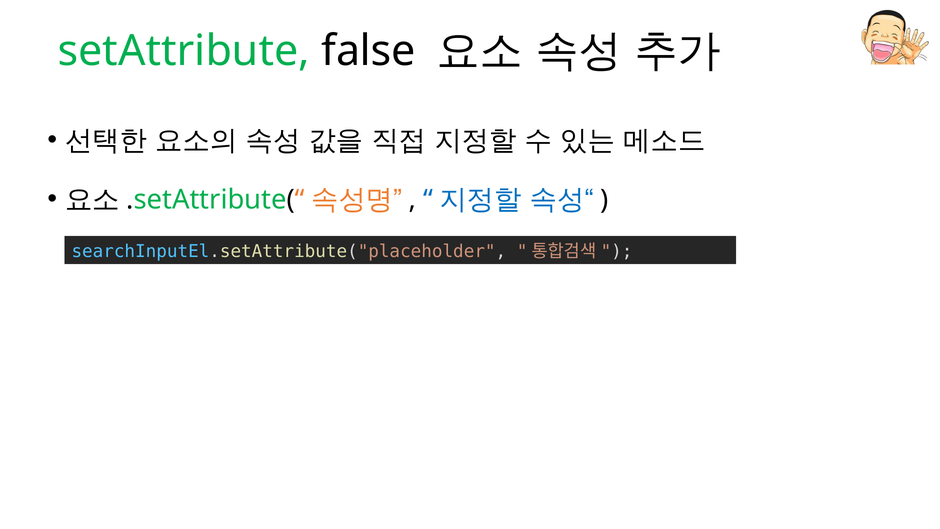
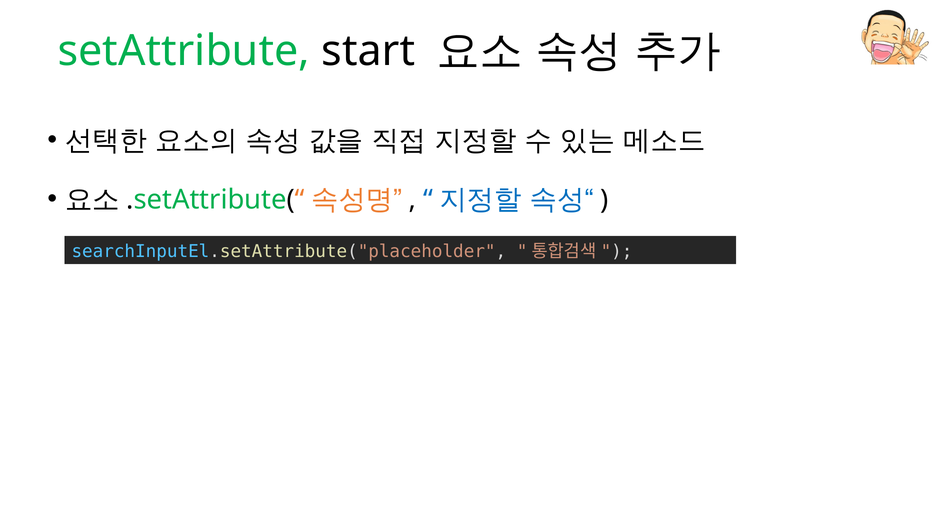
false: false -> start
